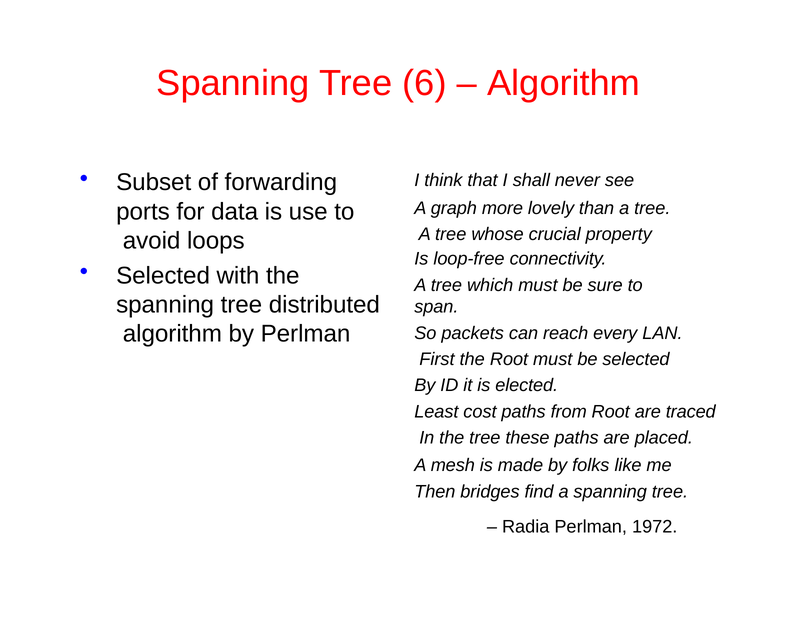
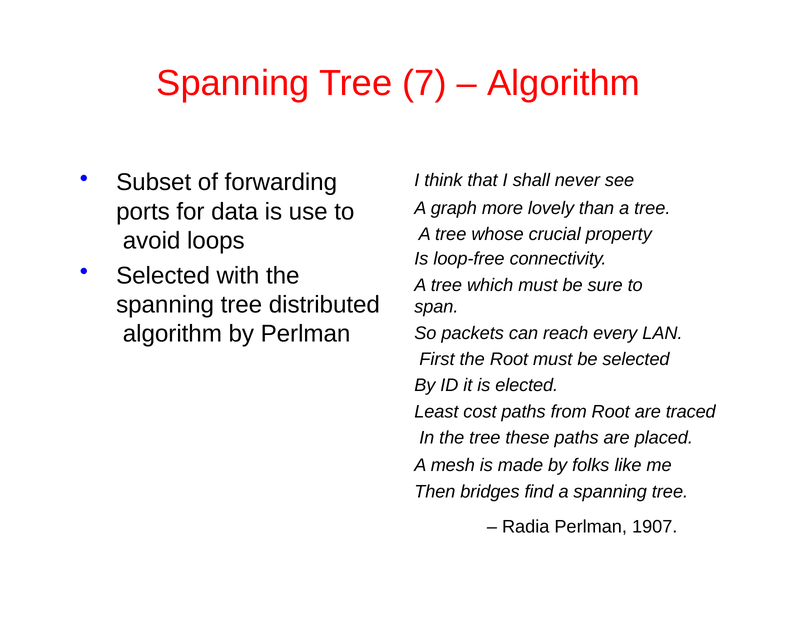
6: 6 -> 7
1972: 1972 -> 1907
